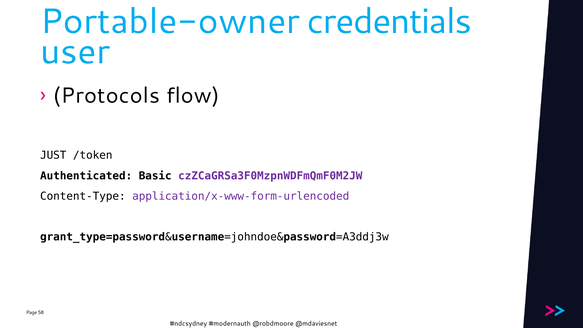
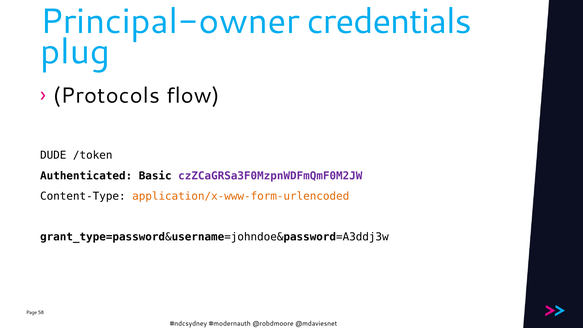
Portable-owner: Portable-owner -> Principal-owner
user: user -> plug
JUST: JUST -> DUDE
application/x-www-form-urlencoded colour: purple -> orange
